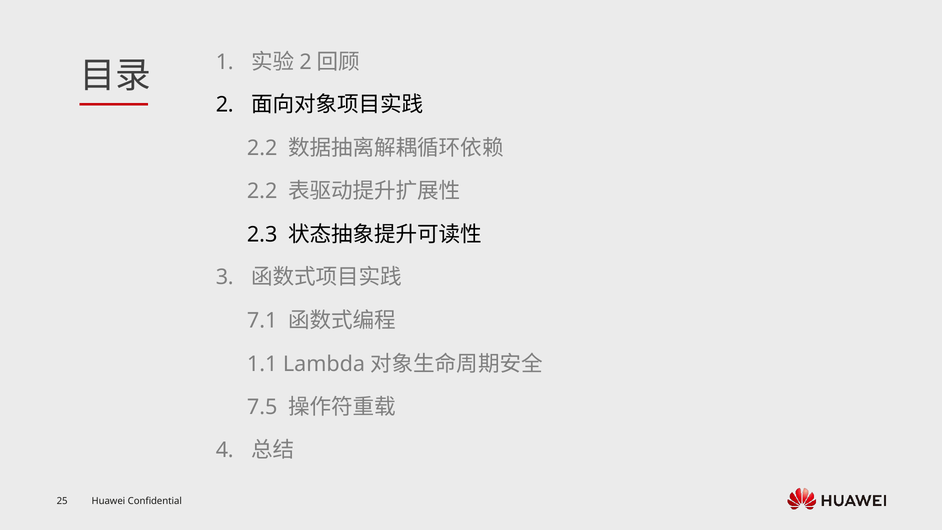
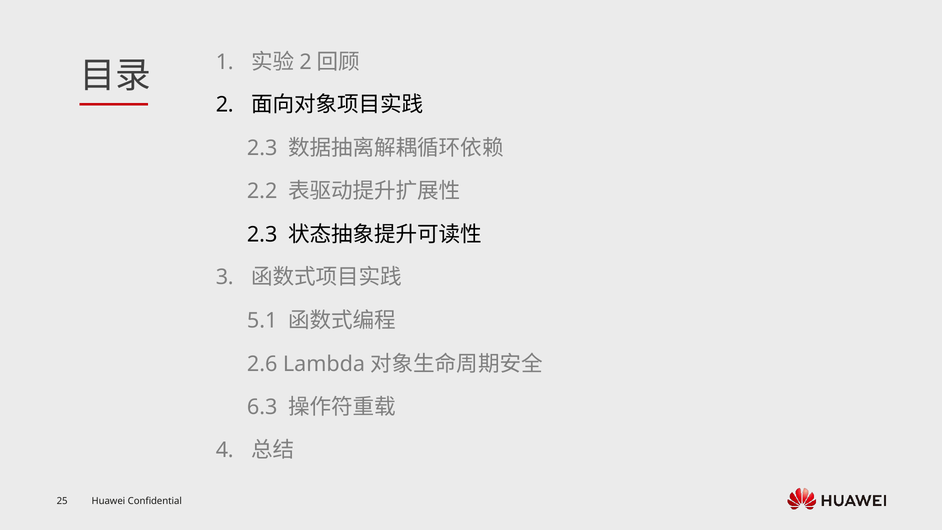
2.2 at (262, 148): 2.2 -> 2.3
7.1: 7.1 -> 5.1
1.1: 1.1 -> 2.6
7.5: 7.5 -> 6.3
